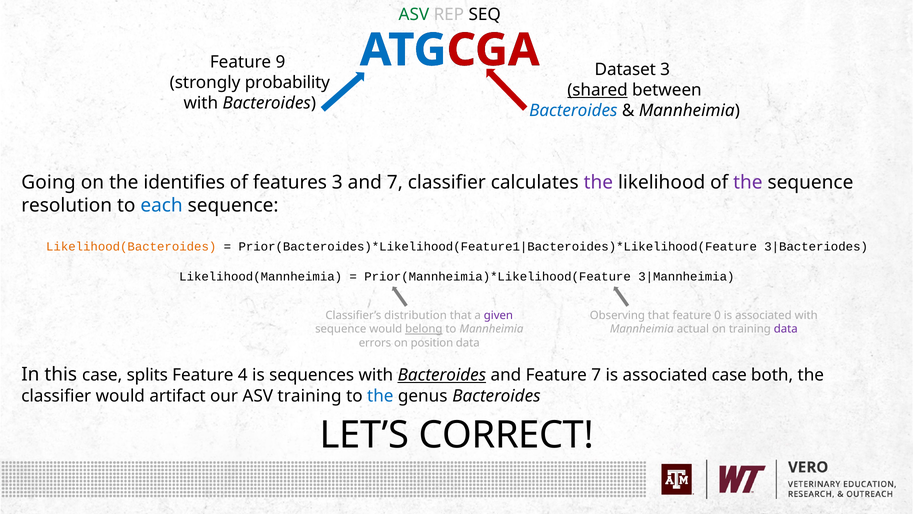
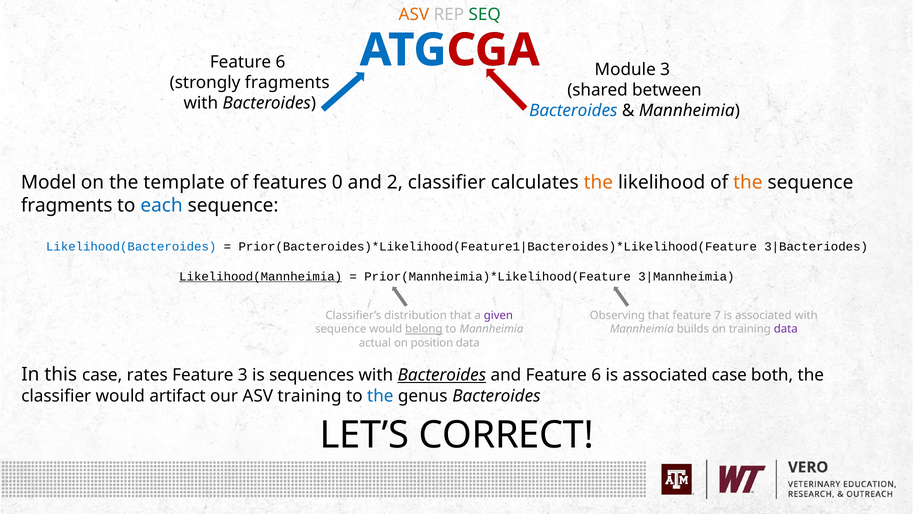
ASV at (414, 15) colour: green -> orange
SEQ colour: black -> green
Dataset: Dataset -> Module
9 at (280, 62): 9 -> 6
strongly probability: probability -> fragments
shared underline: present -> none
Going: Going -> Model
identifies: identifies -> template
features 3: 3 -> 0
and 7: 7 -> 2
the at (598, 183) colour: purple -> orange
the at (748, 183) colour: purple -> orange
resolution at (67, 205): resolution -> fragments
Likelihood(Bacteroides colour: orange -> blue
Likelihood(Mannheimia underline: none -> present
0: 0 -> 7
actual: actual -> builds
errors: errors -> actual
splits: splits -> rates
Feature 4: 4 -> 3
and Feature 7: 7 -> 6
